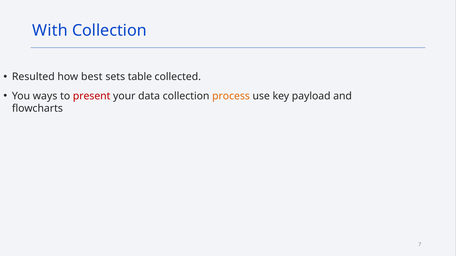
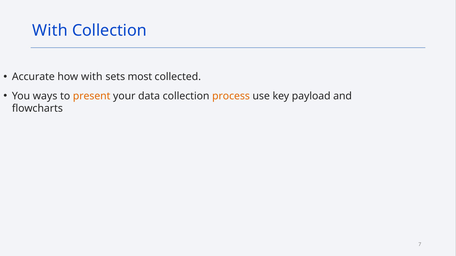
Resulted: Resulted -> Accurate
how best: best -> with
table: table -> most
present colour: red -> orange
